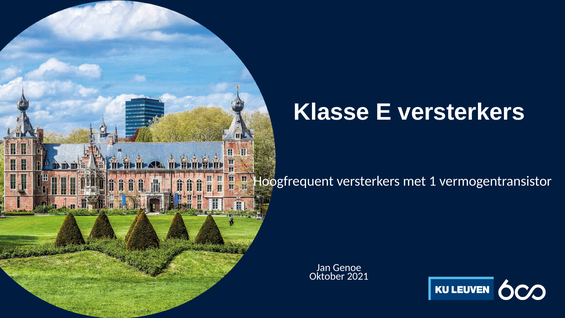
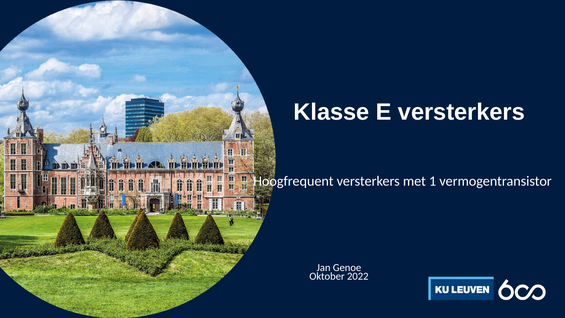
2021: 2021 -> 2022
